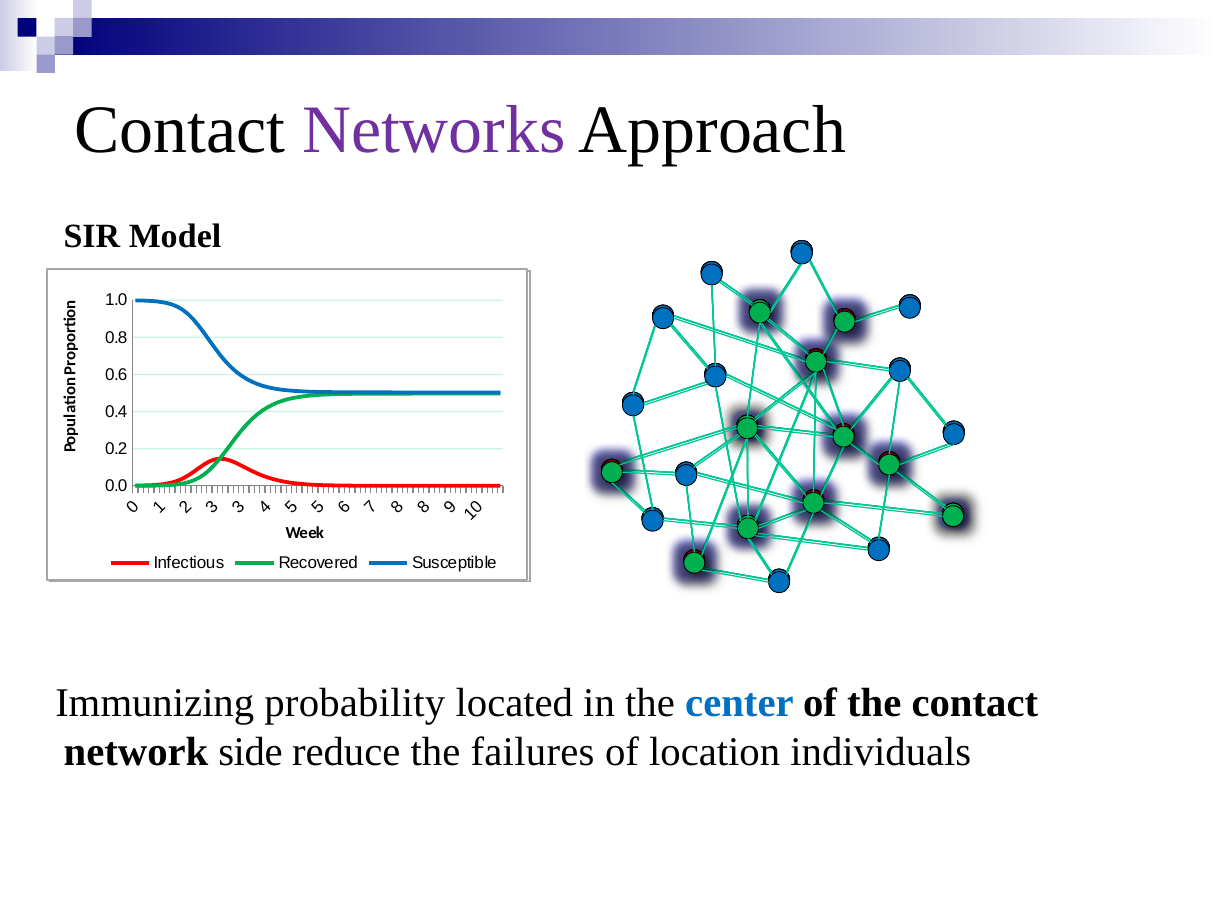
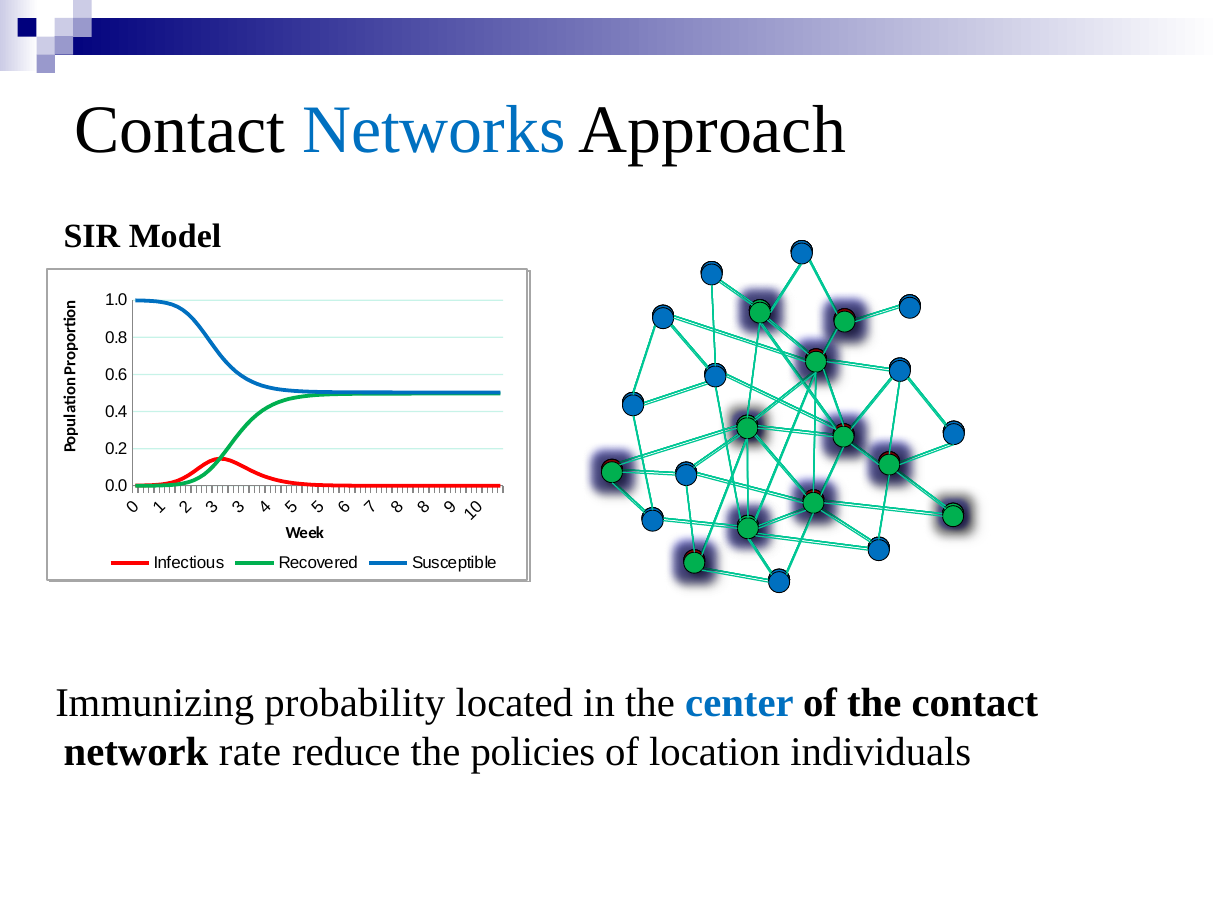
Networks colour: purple -> blue
side: side -> rate
failures: failures -> policies
